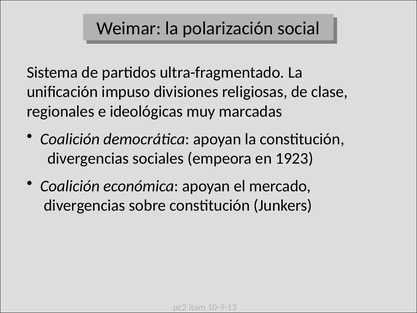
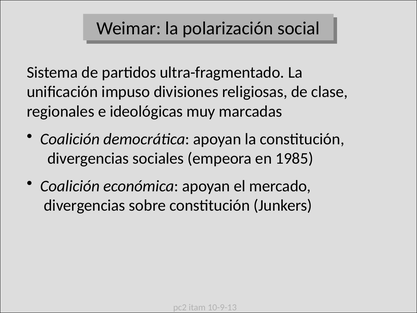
1923: 1923 -> 1985
